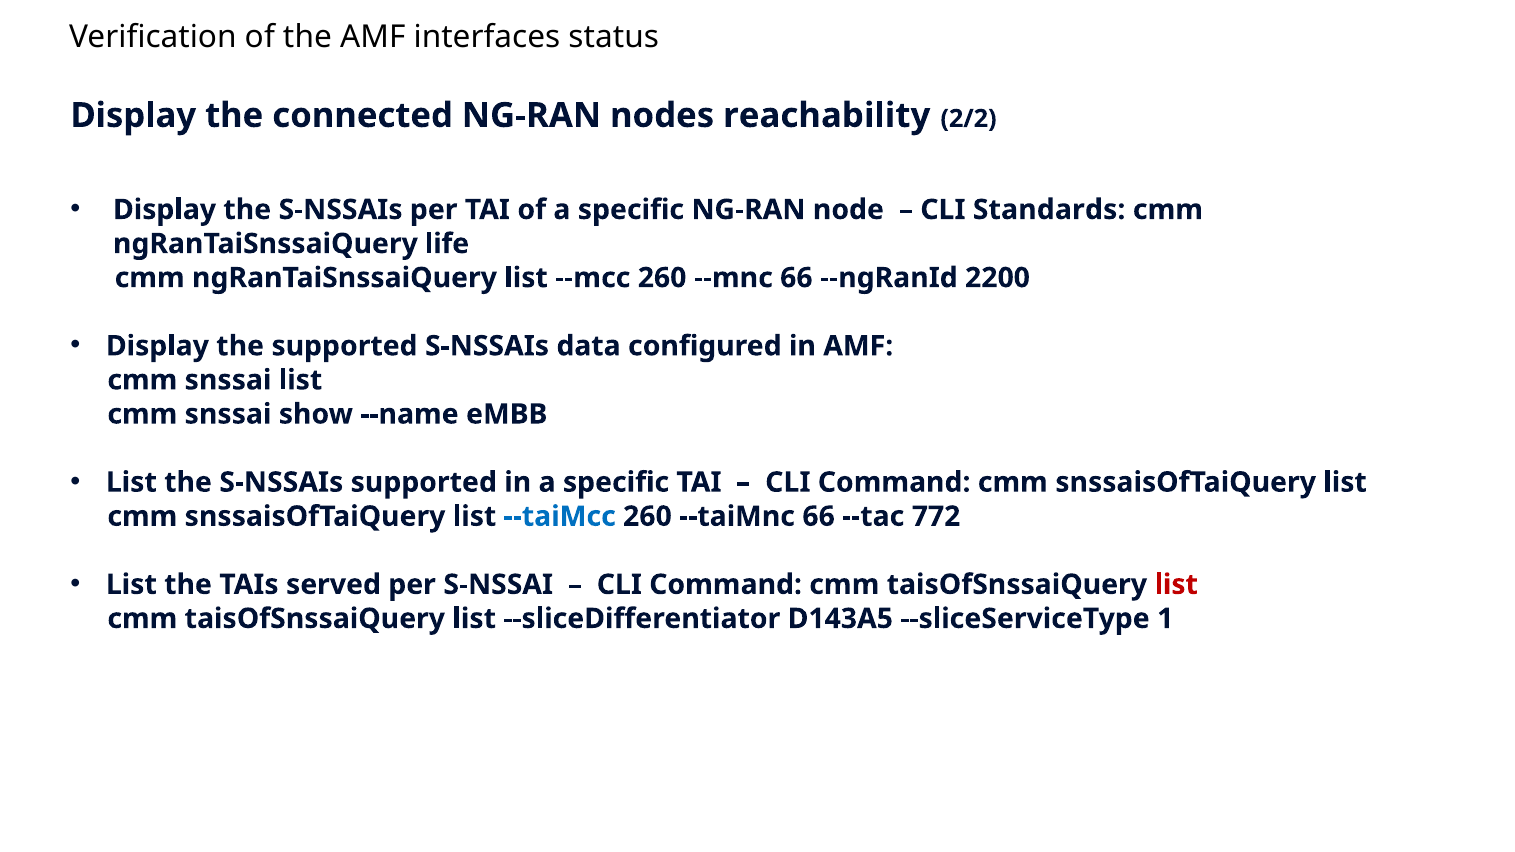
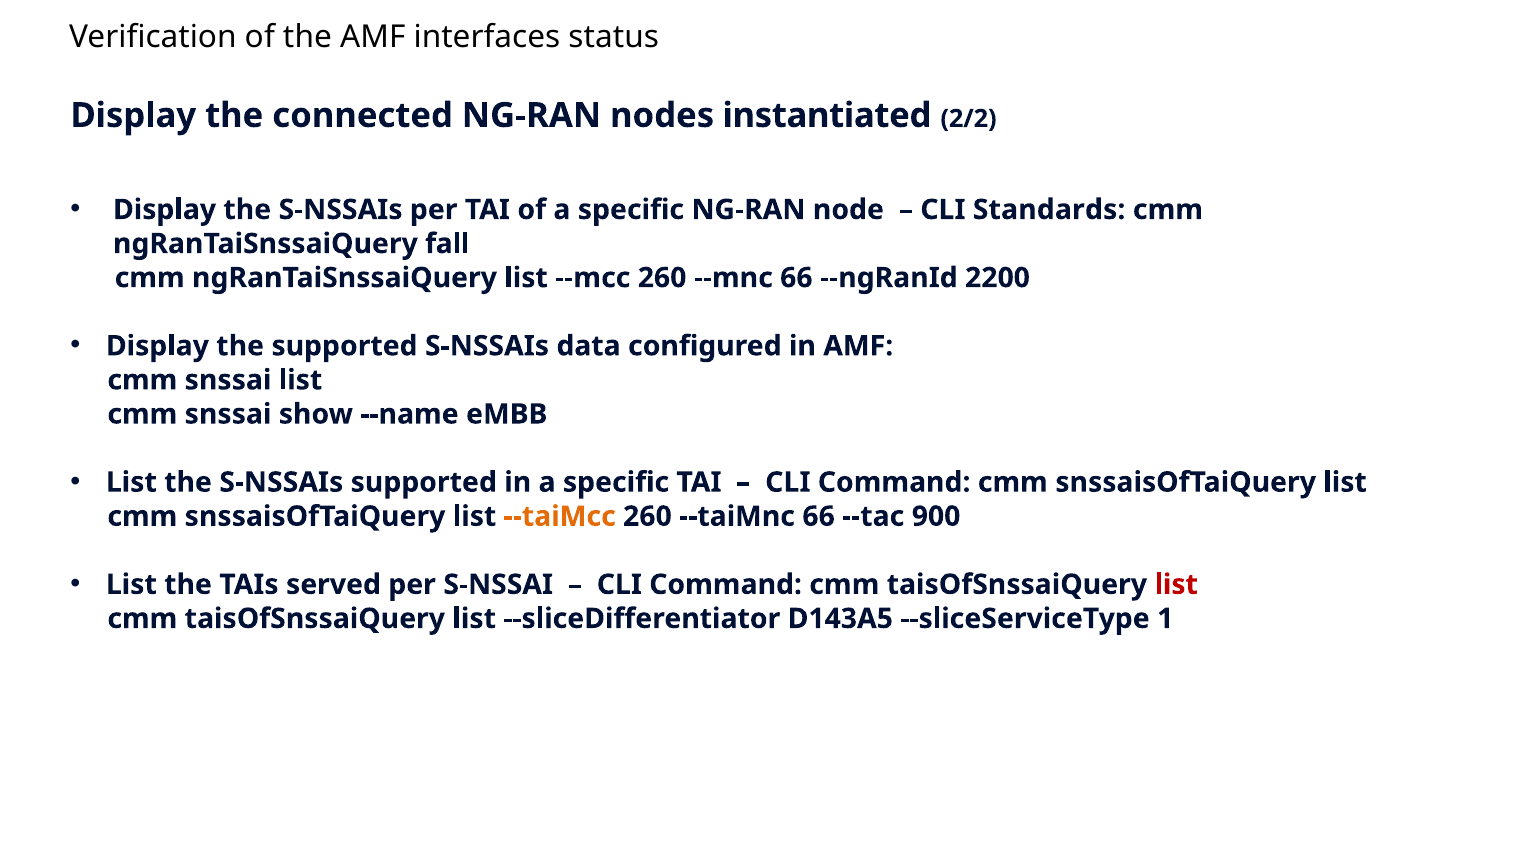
reachability: reachability -> instantiated
life: life -> fall
--taiMcc colour: blue -> orange
772: 772 -> 900
